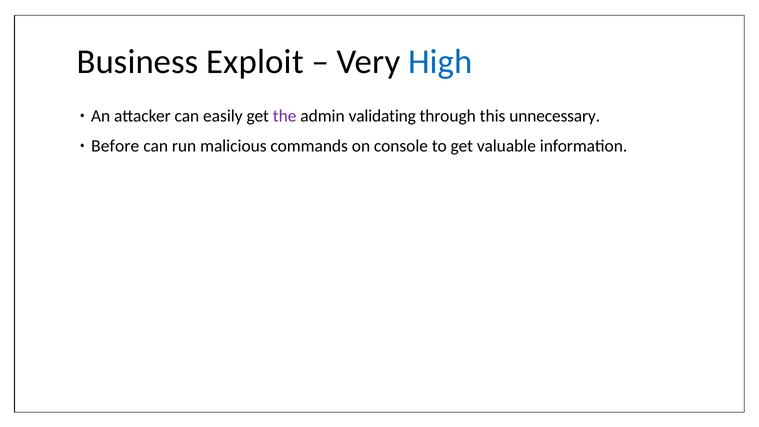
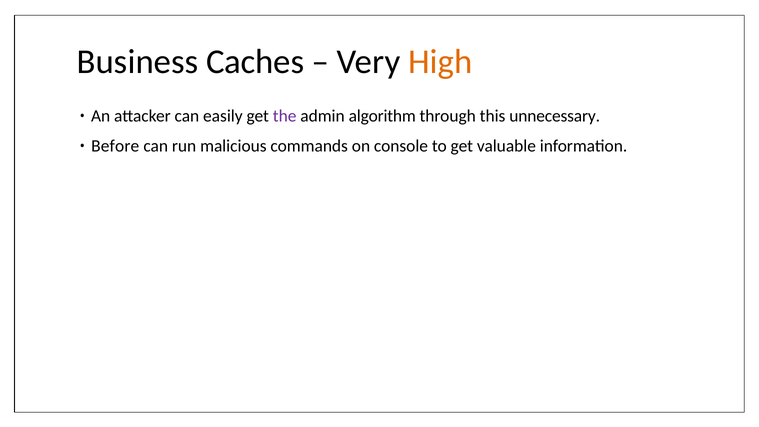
Exploit: Exploit -> Caches
High colour: blue -> orange
validating: validating -> algorithm
